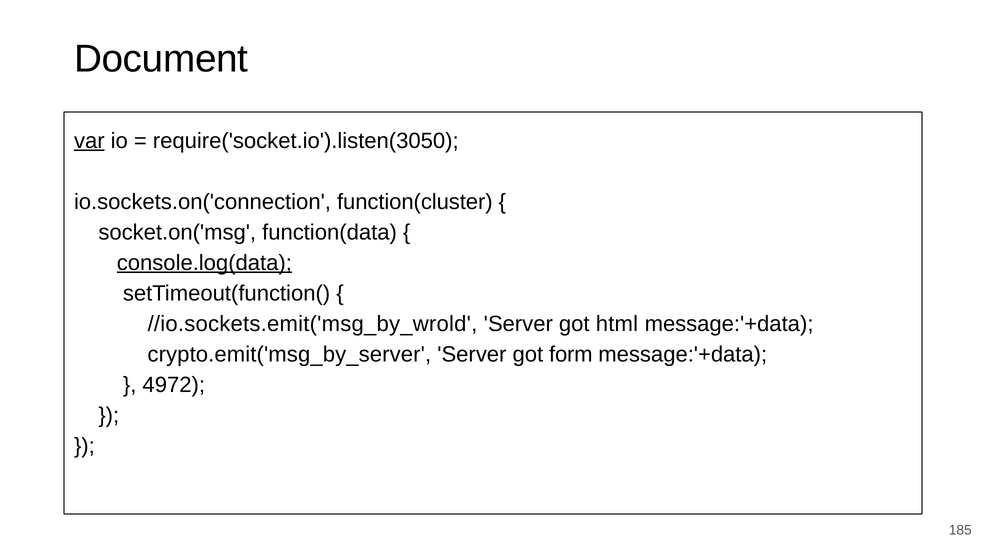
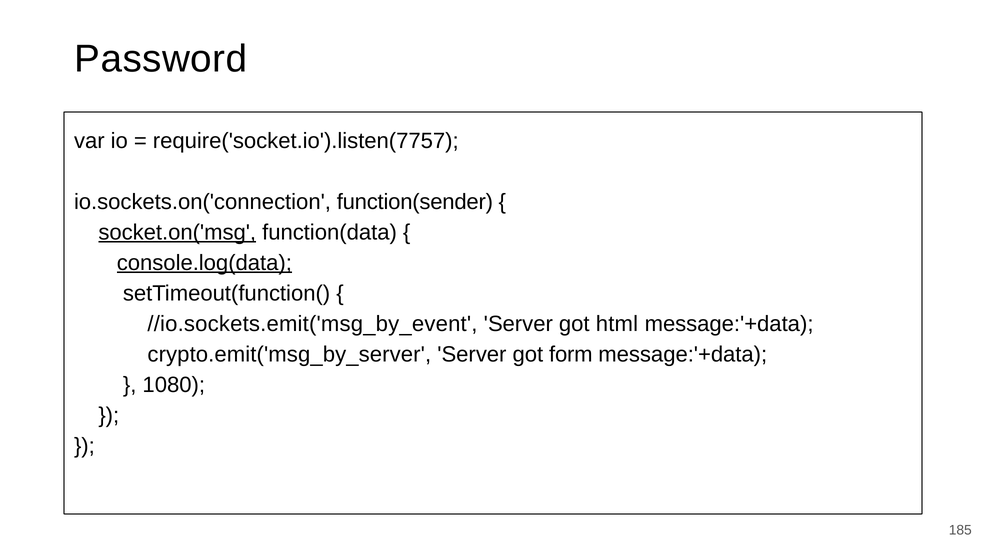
Document: Document -> Password
var underline: present -> none
require('socket.io').listen(3050: require('socket.io').listen(3050 -> require('socket.io').listen(7757
function(cluster: function(cluster -> function(sender
socket.on('msg underline: none -> present
//io.sockets.emit('msg_by_wrold: //io.sockets.emit('msg_by_wrold -> //io.sockets.emit('msg_by_event
4972: 4972 -> 1080
